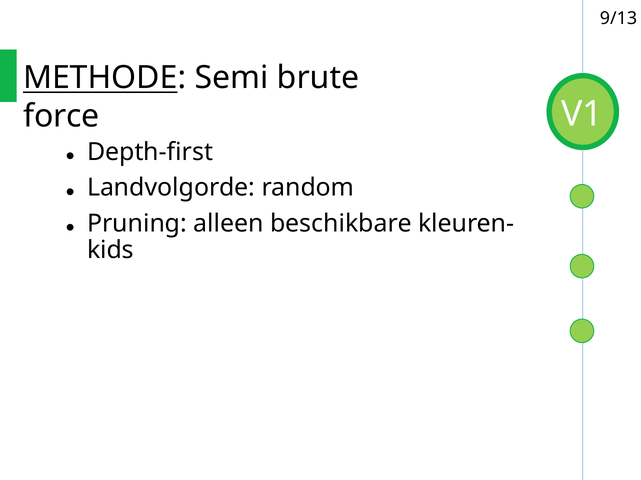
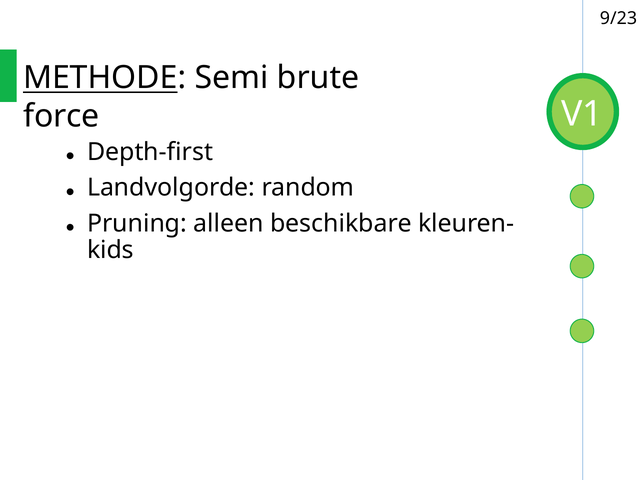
9/13: 9/13 -> 9/23
